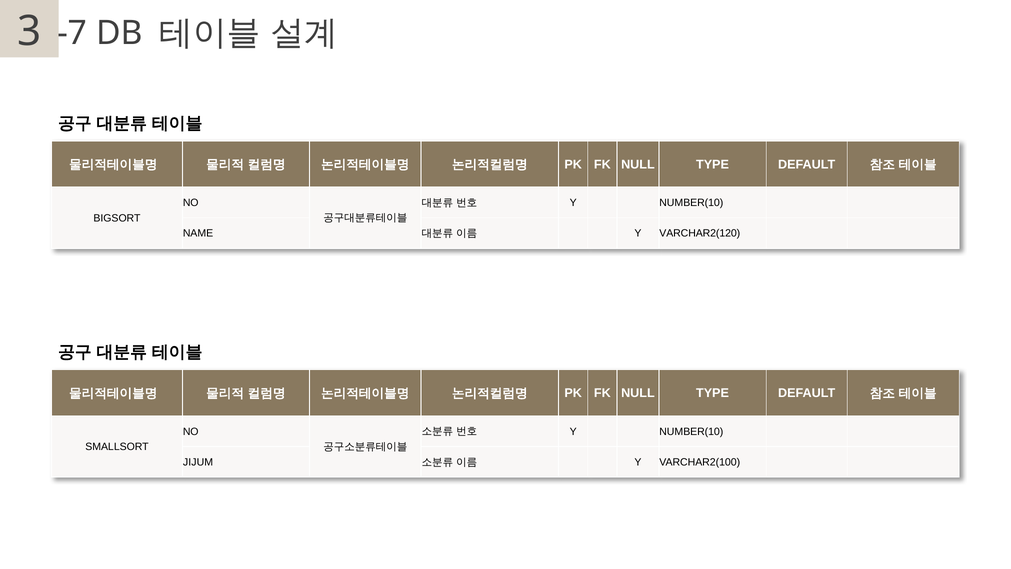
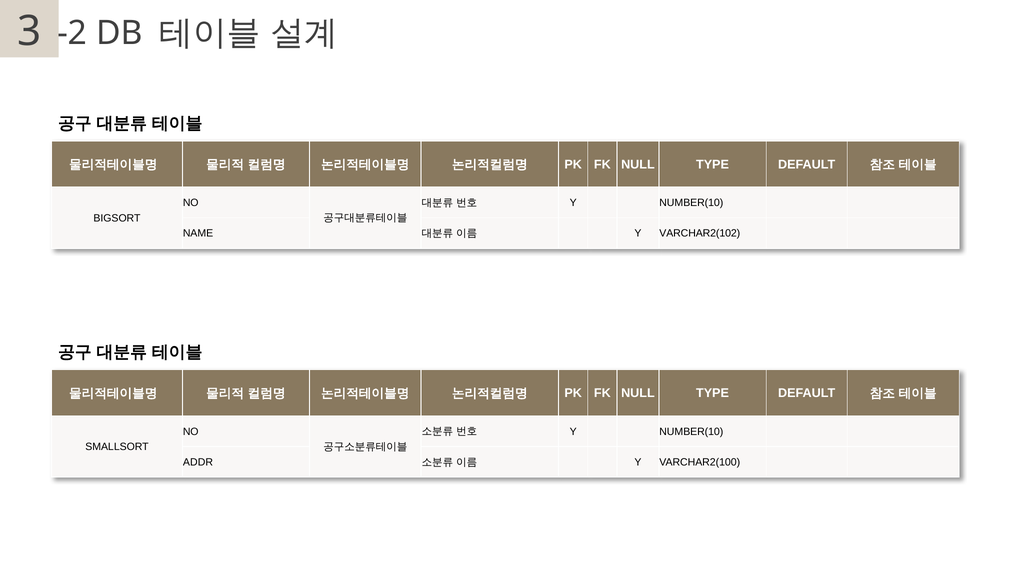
-7: -7 -> -2
VARCHAR2(120: VARCHAR2(120 -> VARCHAR2(102
JIJUM: JIJUM -> ADDR
